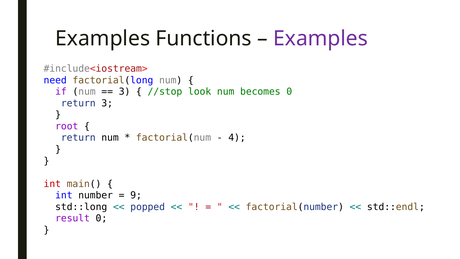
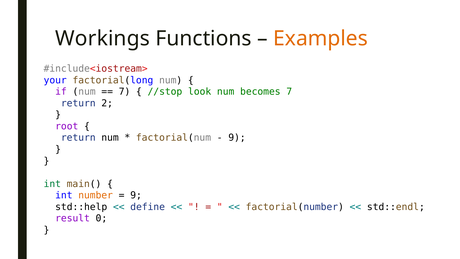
Examples at (103, 39): Examples -> Workings
Examples at (321, 39) colour: purple -> orange
need: need -> your
3 at (125, 92): 3 -> 7
becomes 0: 0 -> 7
return 3: 3 -> 2
4 at (237, 138): 4 -> 9
int at (52, 184) colour: red -> green
number colour: black -> orange
std::long: std::long -> std::help
popped: popped -> define
